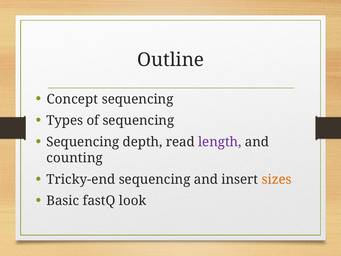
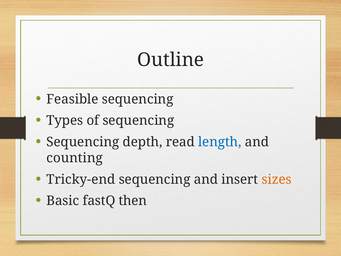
Concept: Concept -> Feasible
length colour: purple -> blue
look: look -> then
